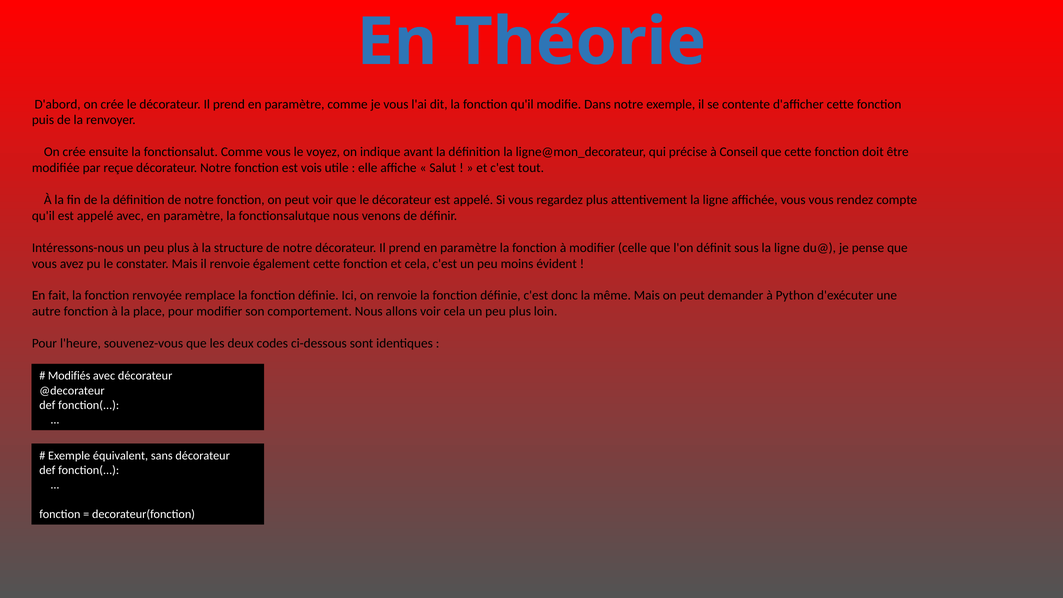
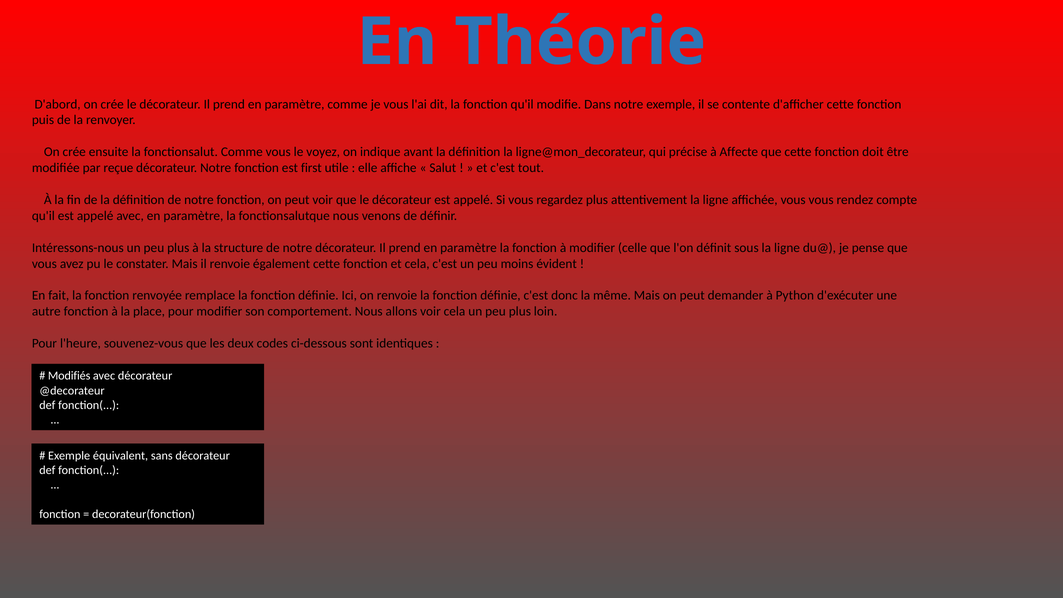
Conseil: Conseil -> Affecte
vois: vois -> first
